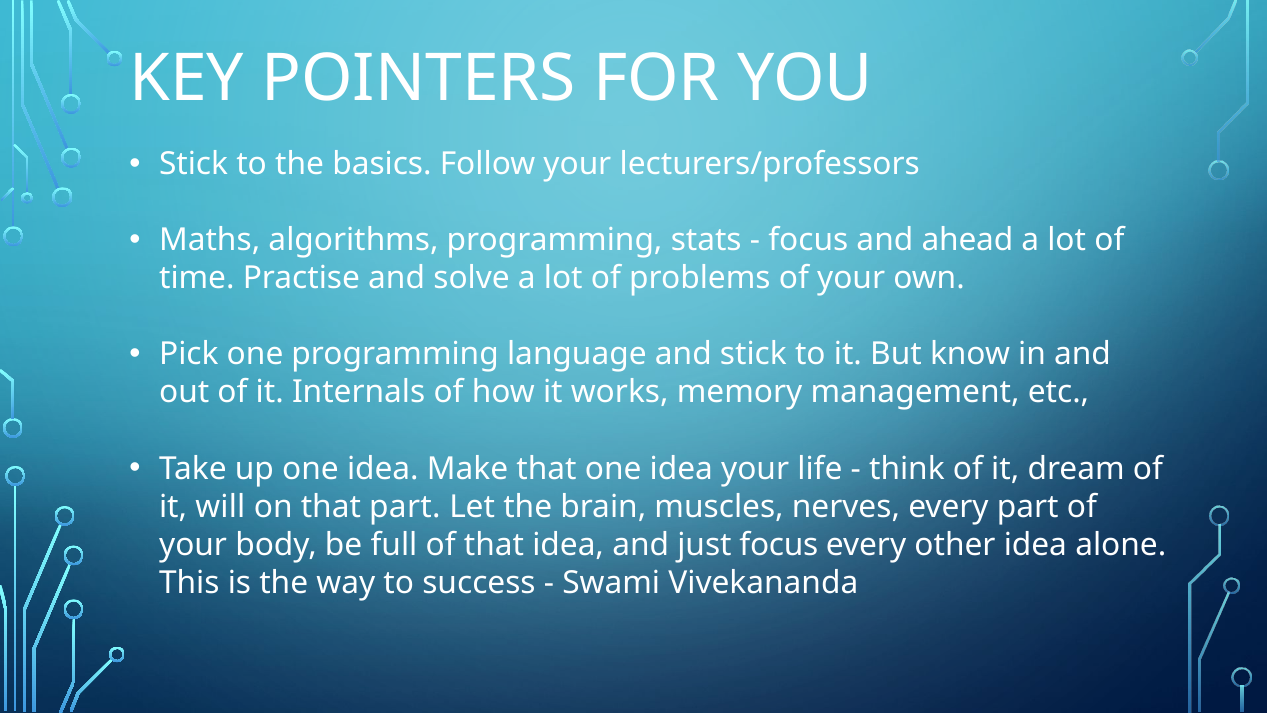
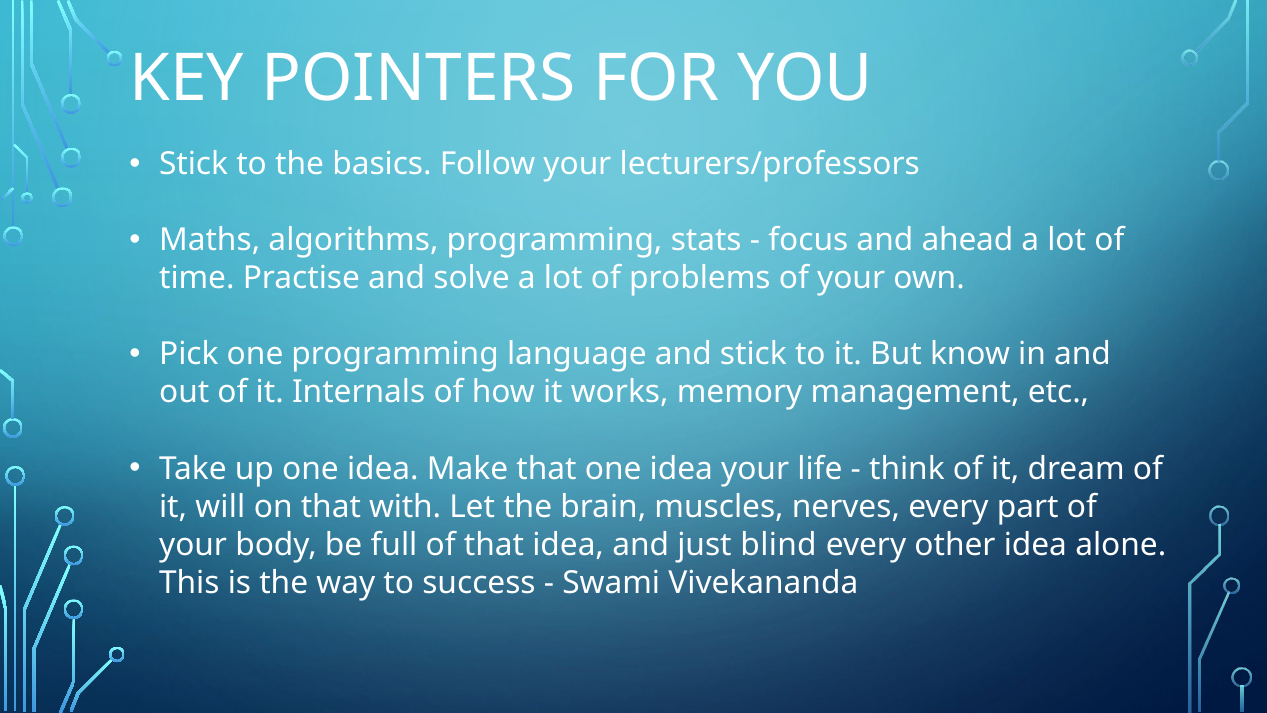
that part: part -> with
just focus: focus -> blind
